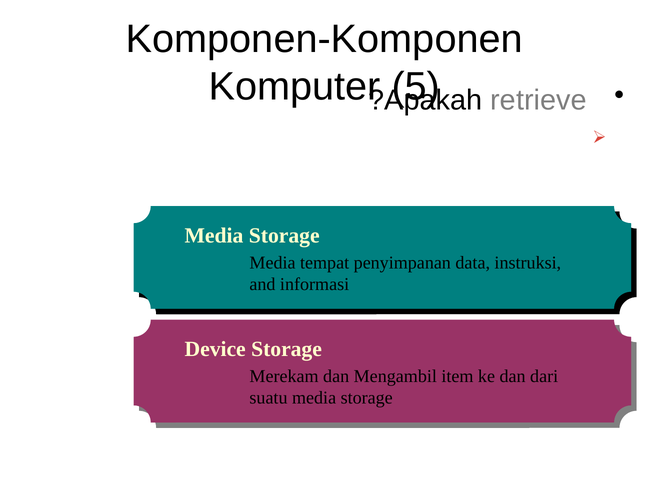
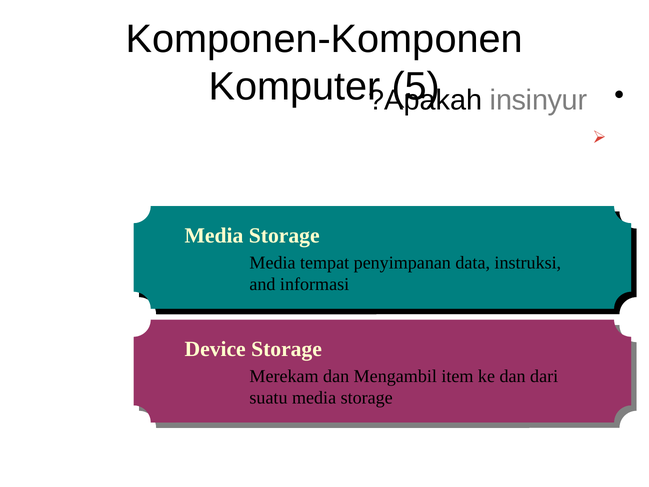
retrieve: retrieve -> insinyur
